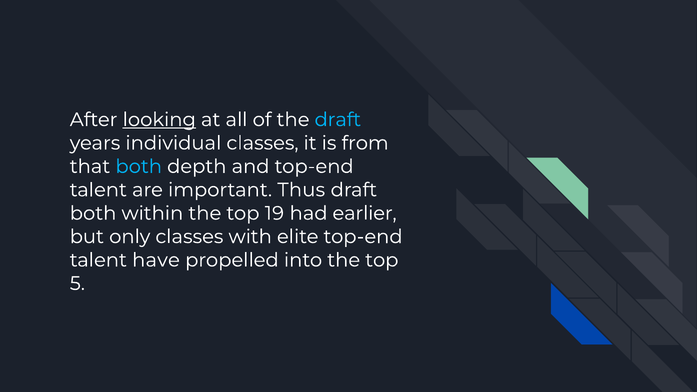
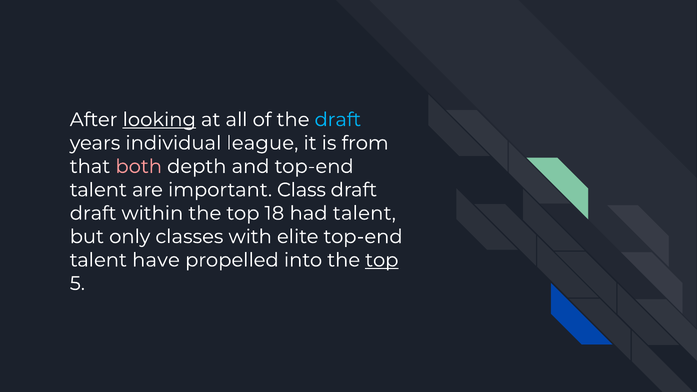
individual classes: classes -> league
both at (139, 167) colour: light blue -> pink
Thus: Thus -> Class
both at (93, 213): both -> draft
19: 19 -> 18
had earlier: earlier -> talent
top at (382, 260) underline: none -> present
